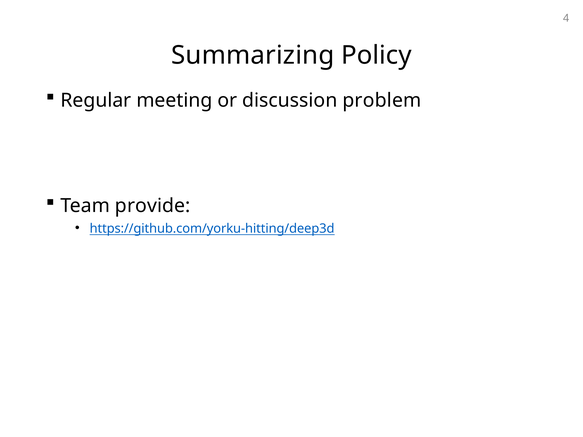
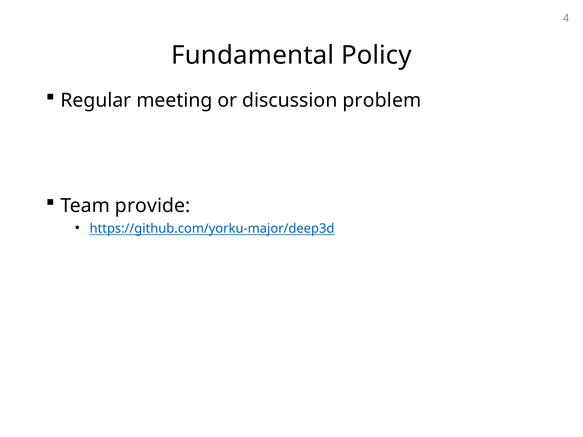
Summarizing: Summarizing -> Fundamental
https://github.com/yorku-hitting/deep3d: https://github.com/yorku-hitting/deep3d -> https://github.com/yorku-major/deep3d
